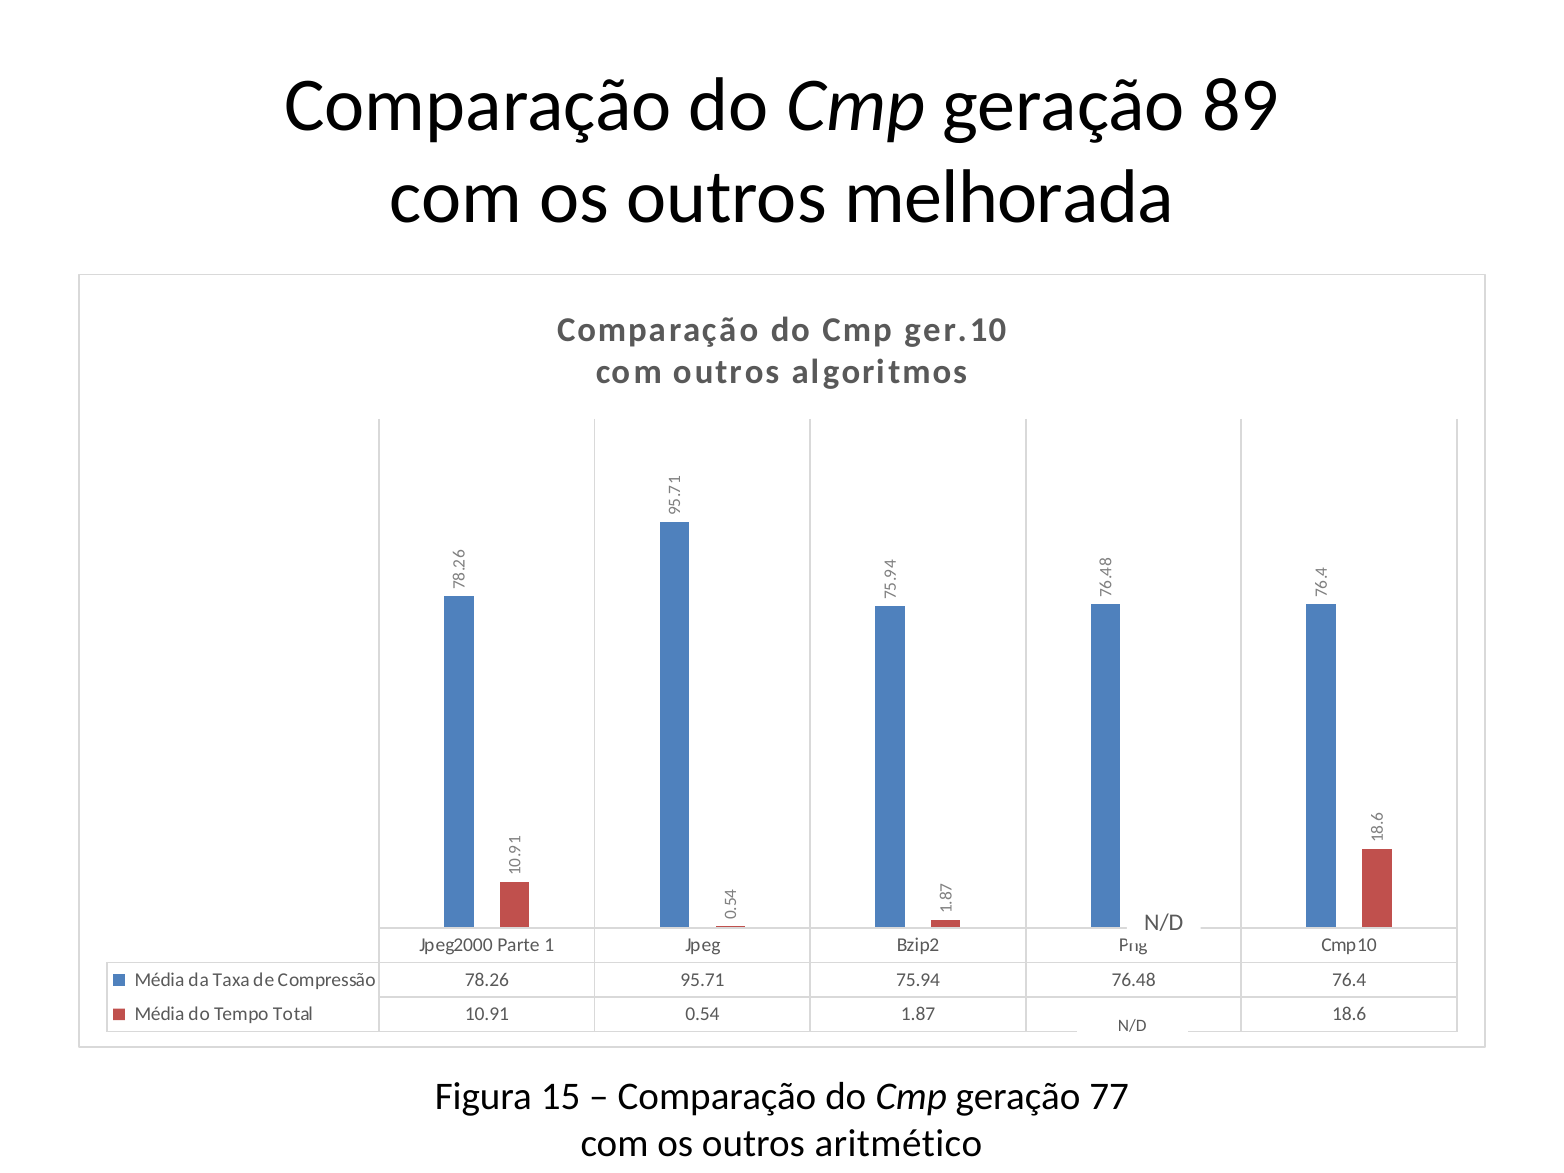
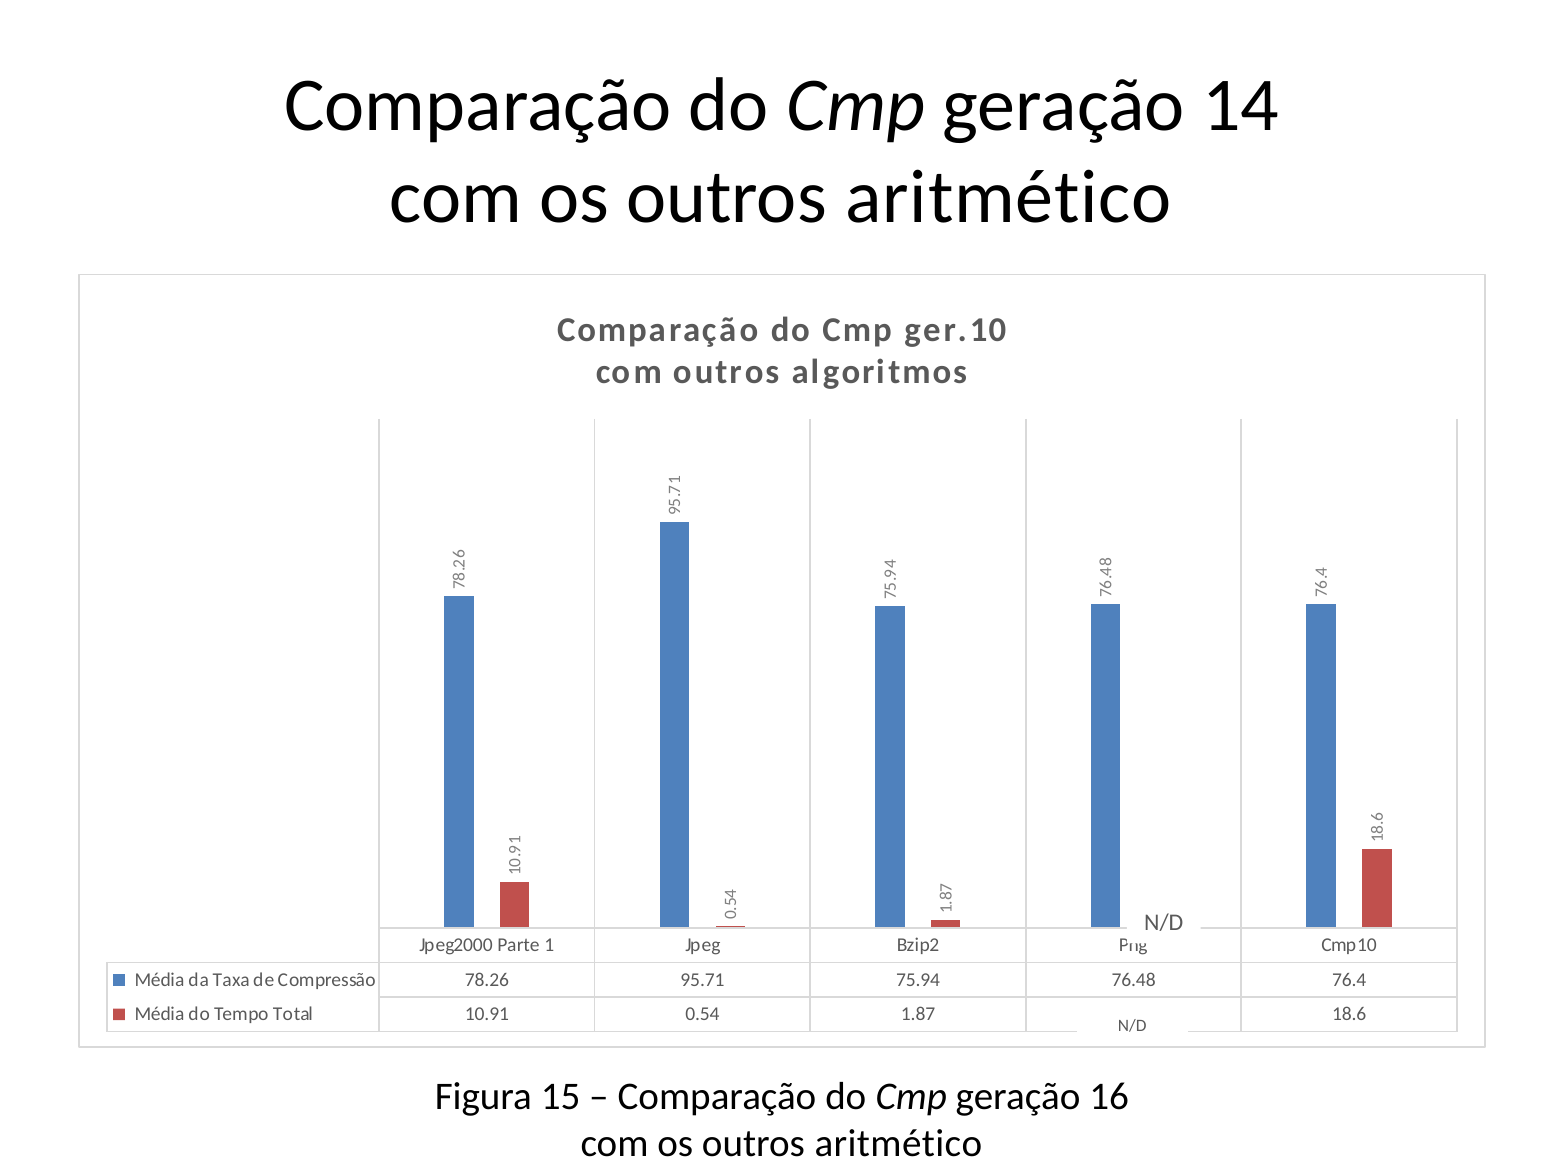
89: 89 -> 14
melhorada at (1009, 197): melhorada -> aritmético
77: 77 -> 16
